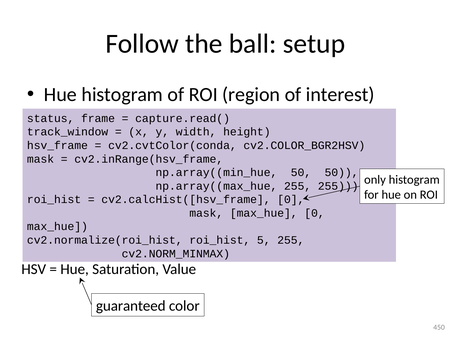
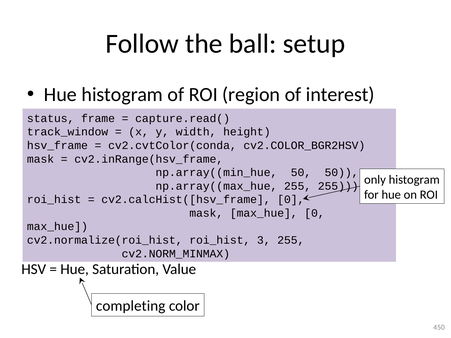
5: 5 -> 3
guaranteed: guaranteed -> completing
